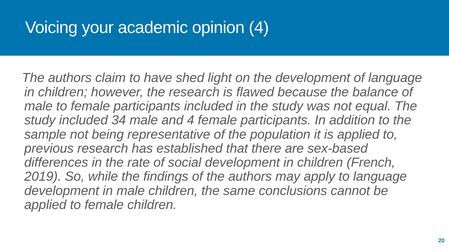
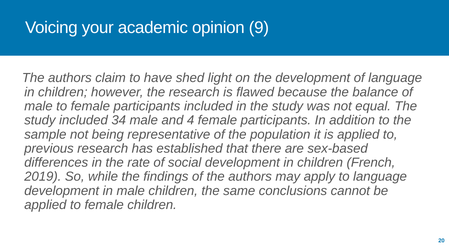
opinion 4: 4 -> 9
